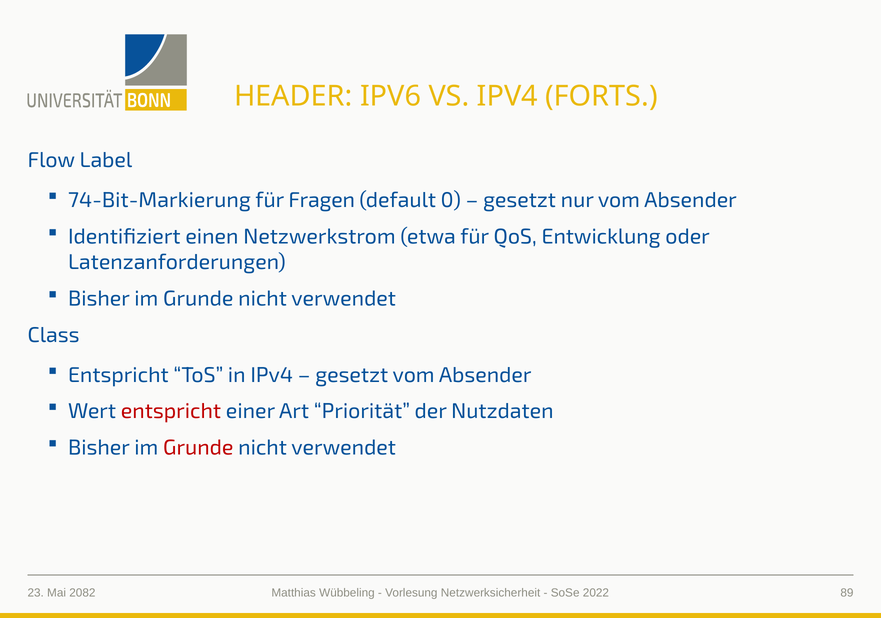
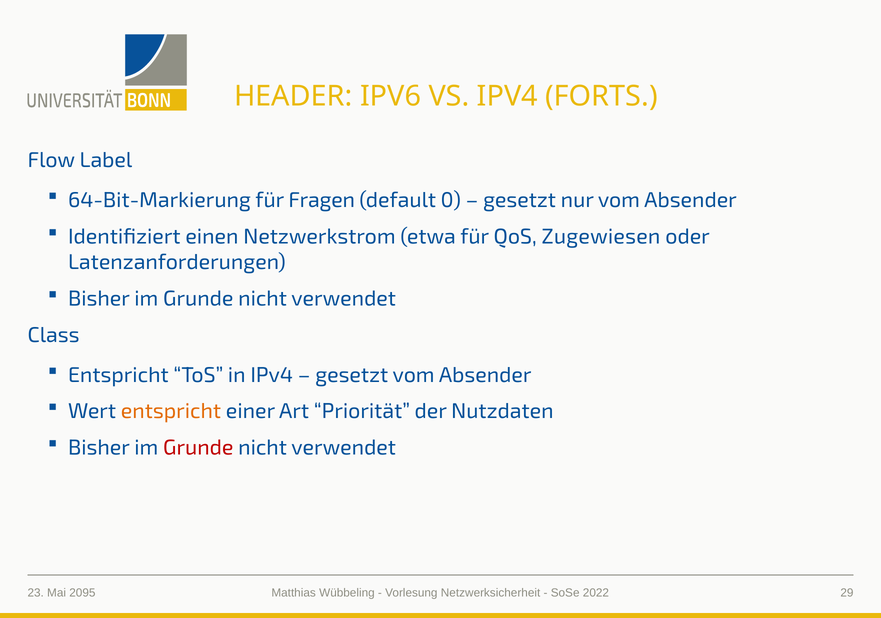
74-Bit-Markierung: 74-Bit-Markierung -> 64-Bit-Markierung
Entwicklung: Entwicklung -> Zugewiesen
entspricht at (171, 411) colour: red -> orange
2082: 2082 -> 2095
89: 89 -> 29
